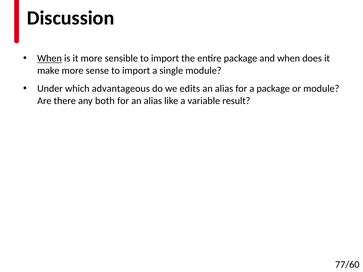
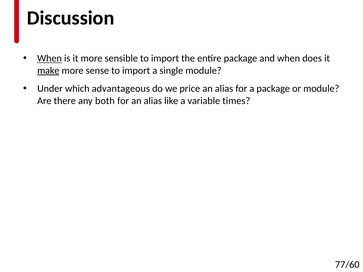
make underline: none -> present
edits: edits -> price
result: result -> times
